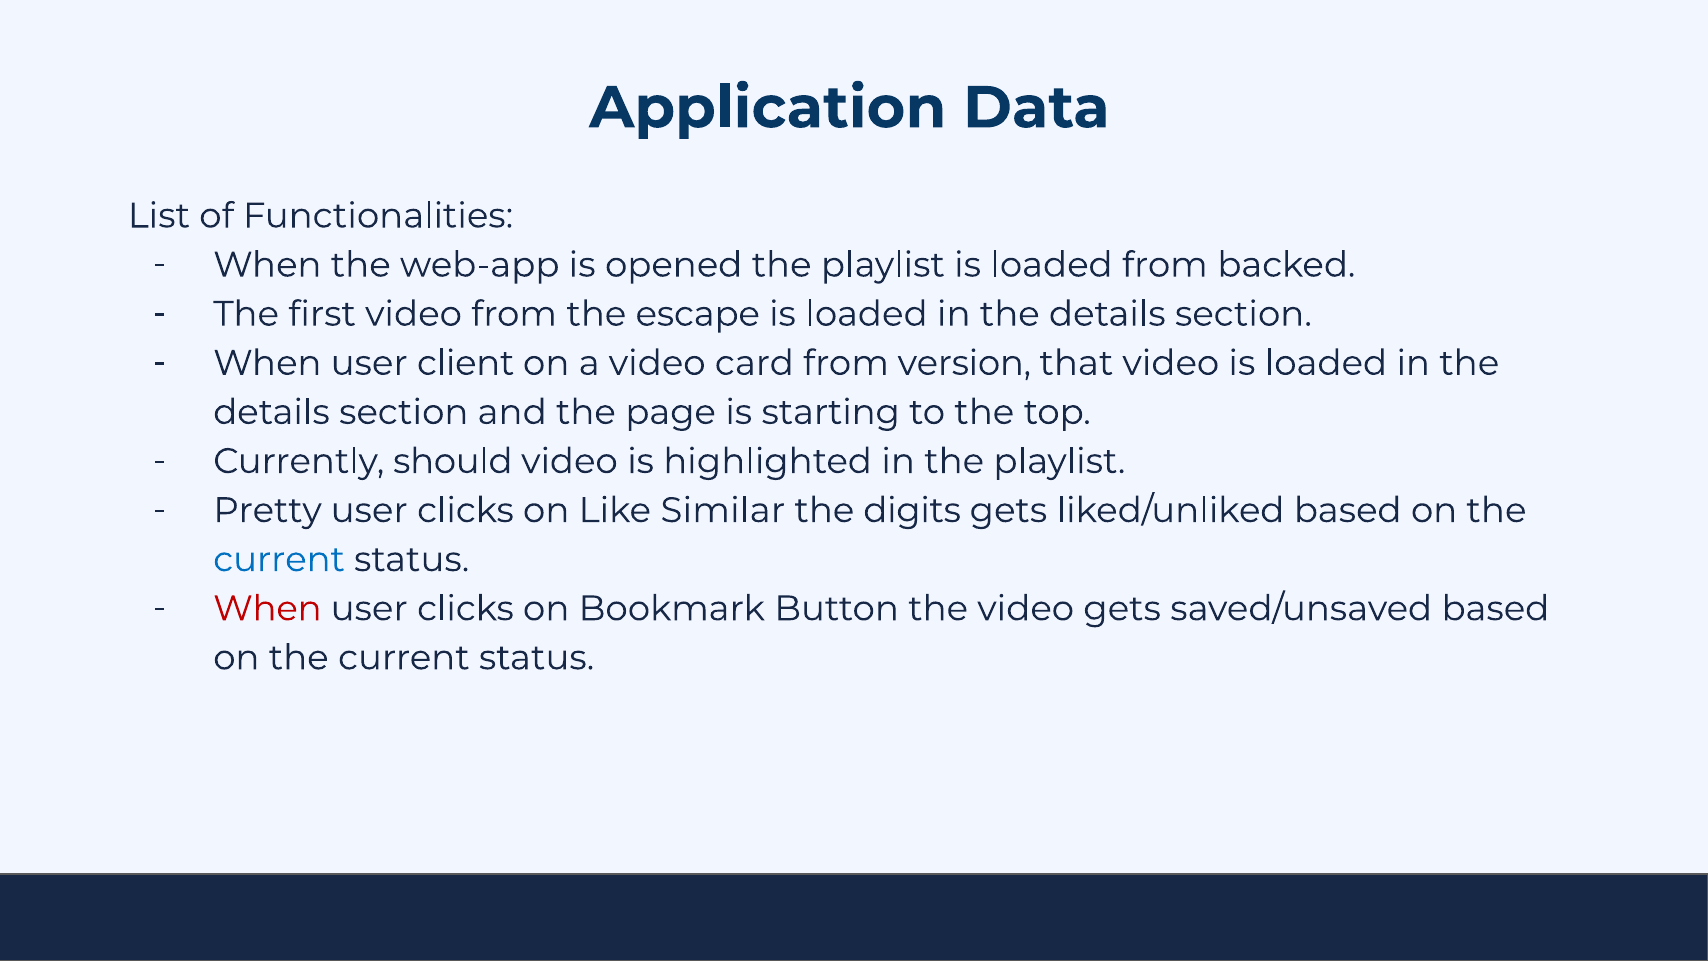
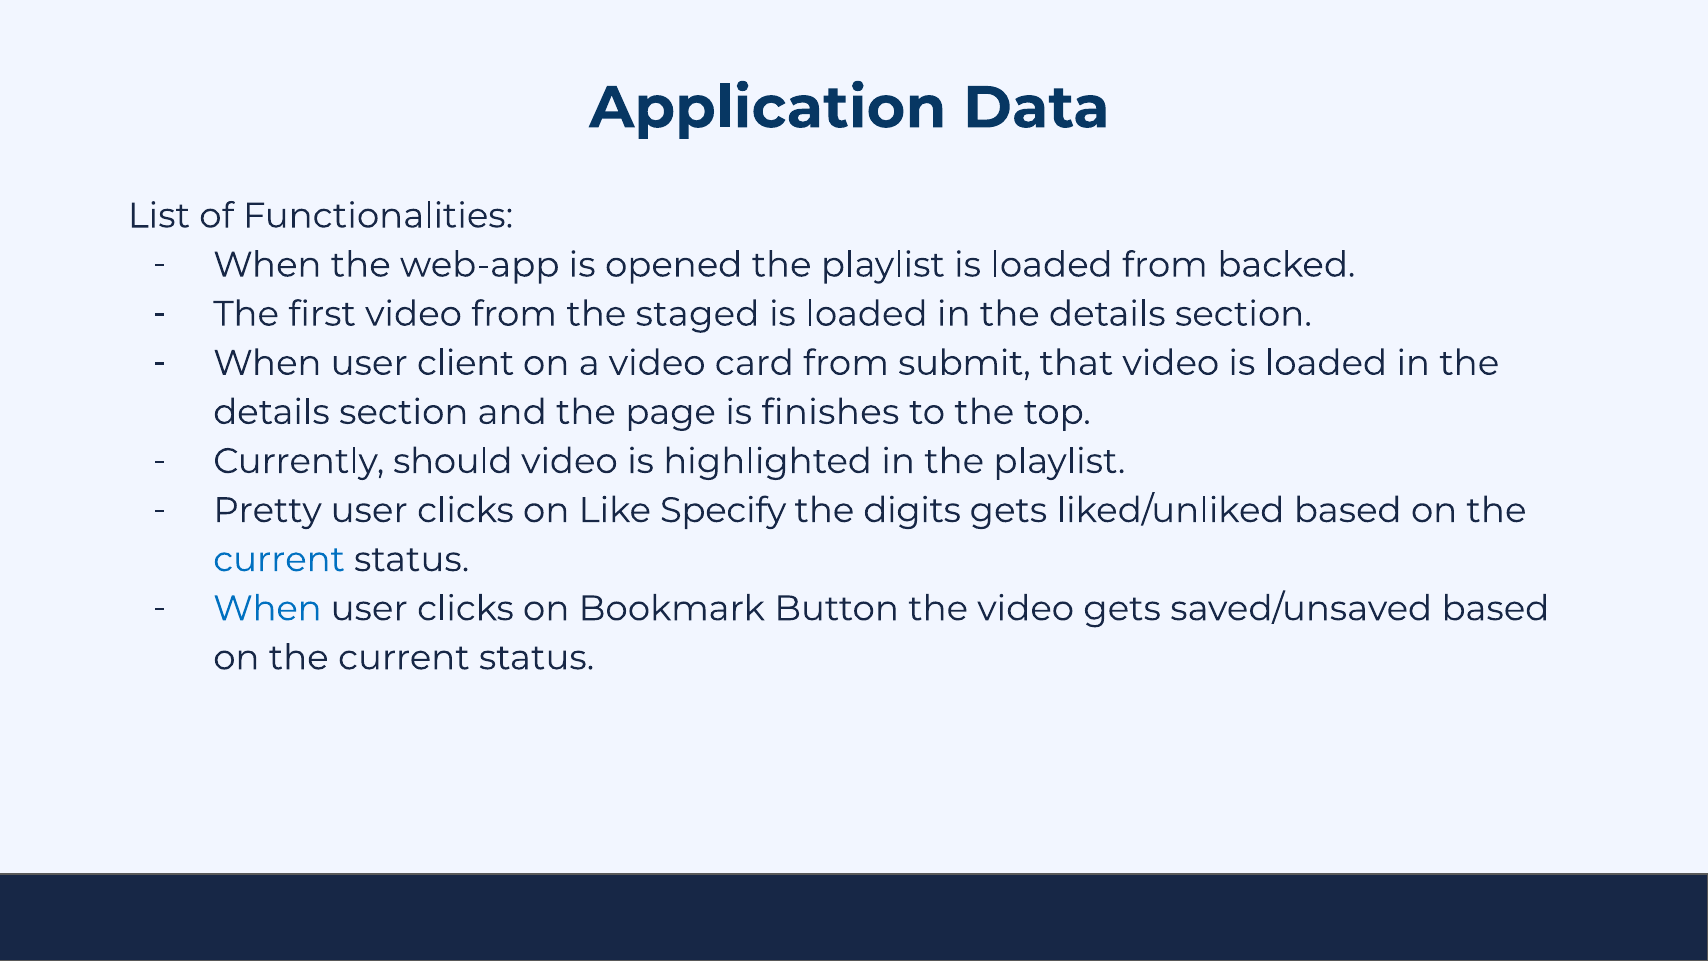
escape: escape -> staged
version: version -> submit
starting: starting -> finishes
Similar: Similar -> Specify
When at (267, 608) colour: red -> blue
